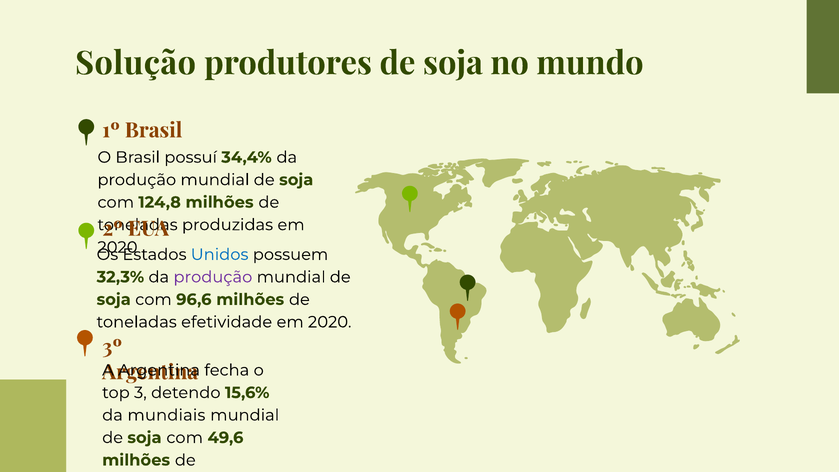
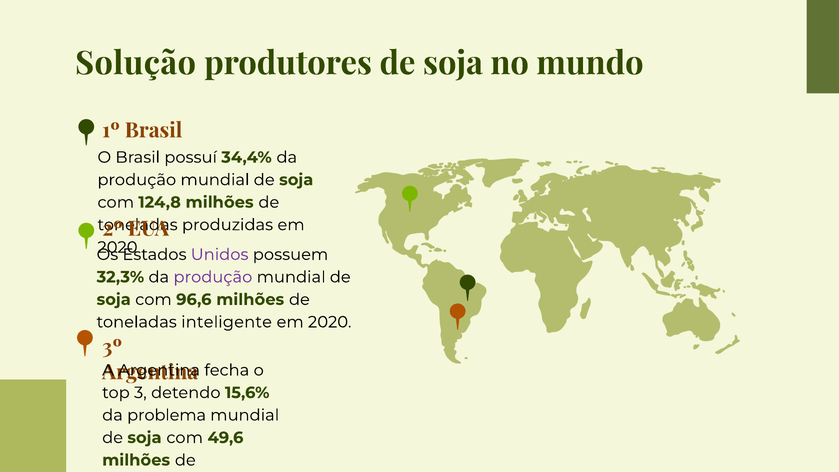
Unidos colour: blue -> purple
efetividade: efetividade -> inteligente
mundiais: mundiais -> problema
